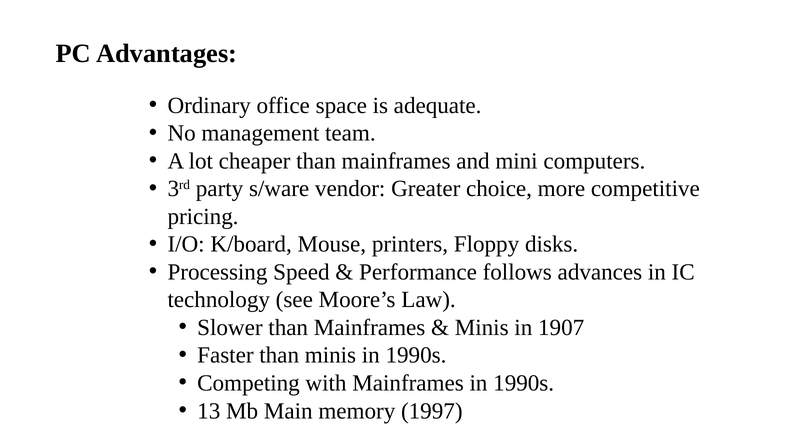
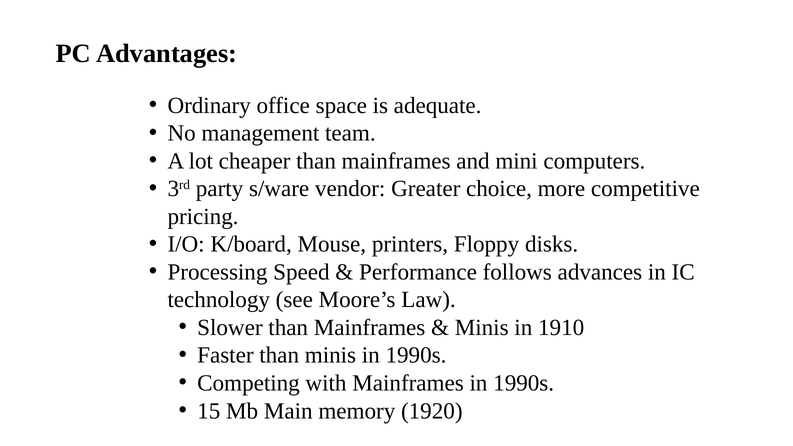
1907: 1907 -> 1910
13: 13 -> 15
1997: 1997 -> 1920
